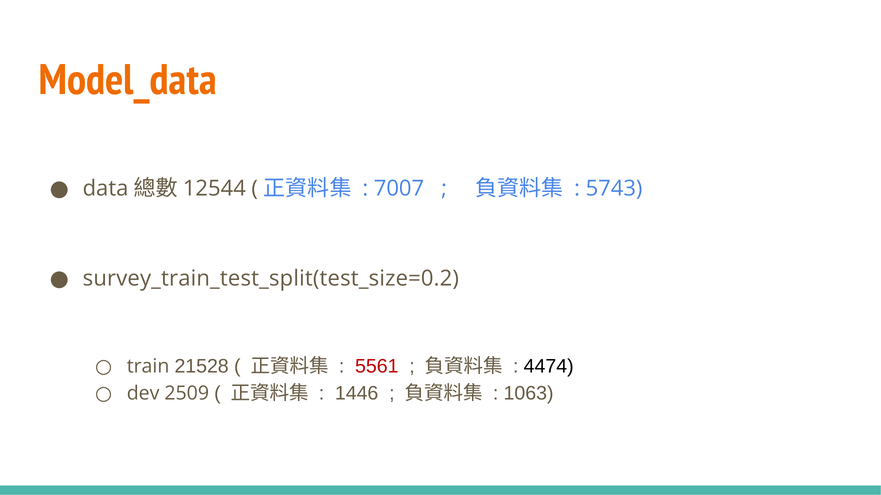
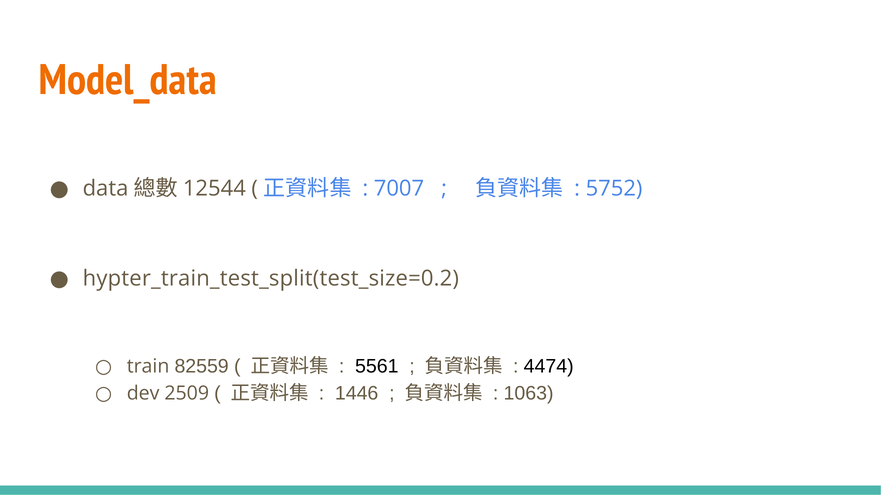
5743: 5743 -> 5752
survey_train_test_split(test_size=0.2: survey_train_test_split(test_size=0.2 -> hypter_train_test_split(test_size=0.2
21528: 21528 -> 82559
5561 colour: red -> black
